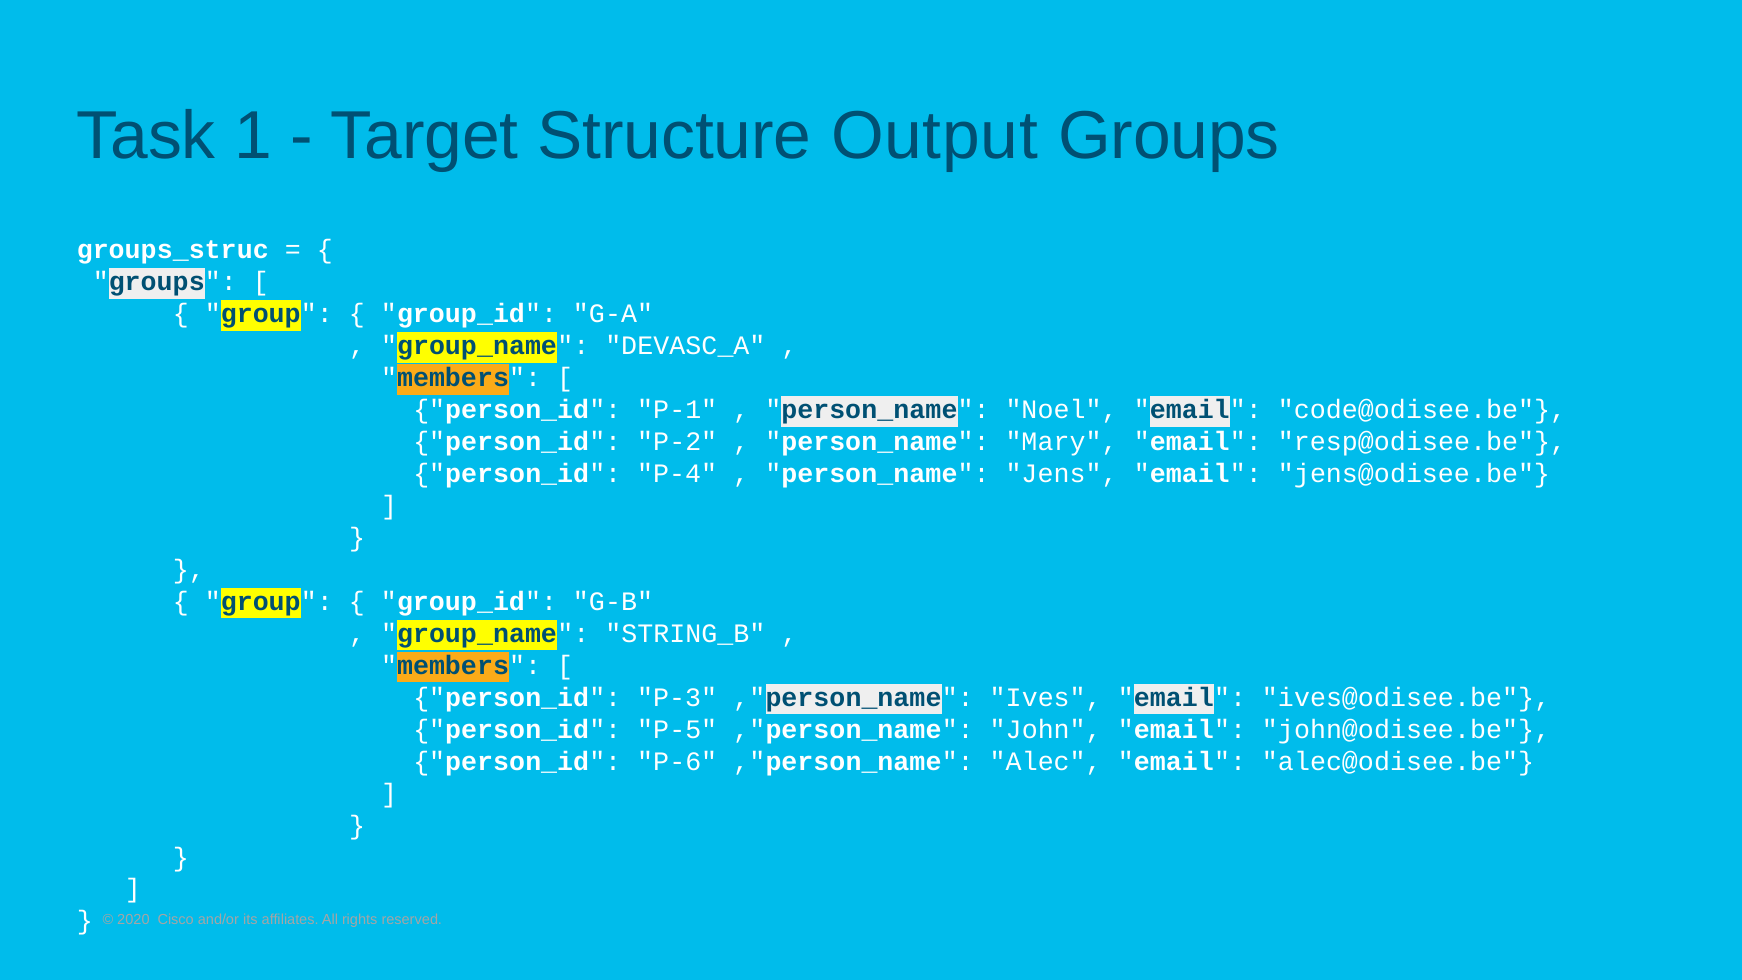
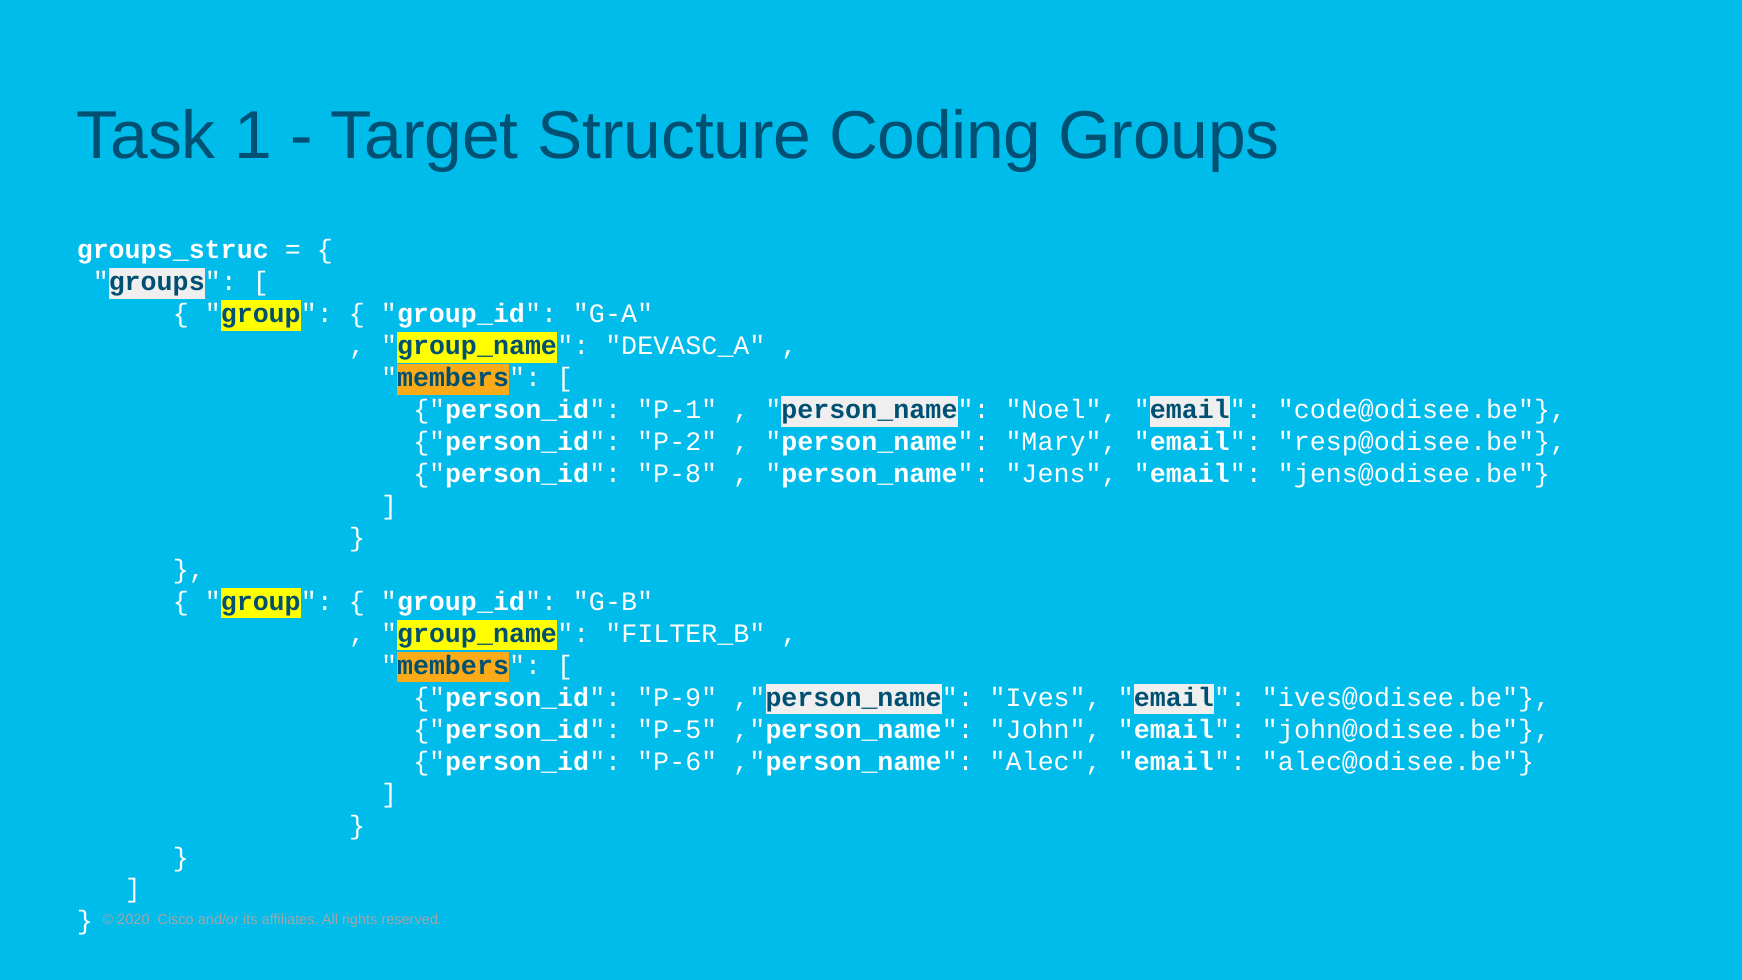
Output: Output -> Coding
P-4: P-4 -> P-8
STRING_B: STRING_B -> FILTER_B
P-3: P-3 -> P-9
